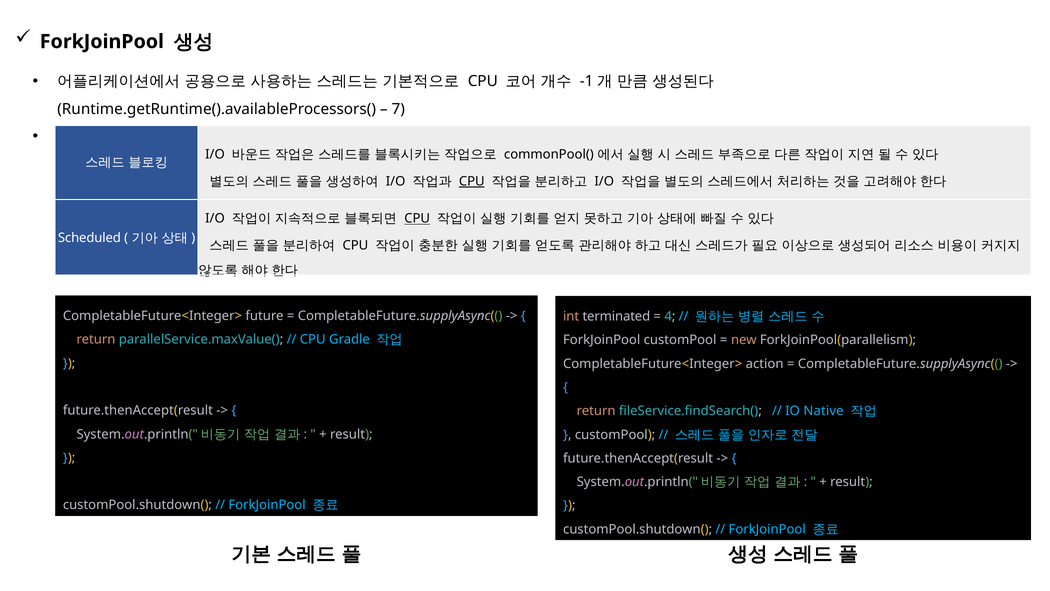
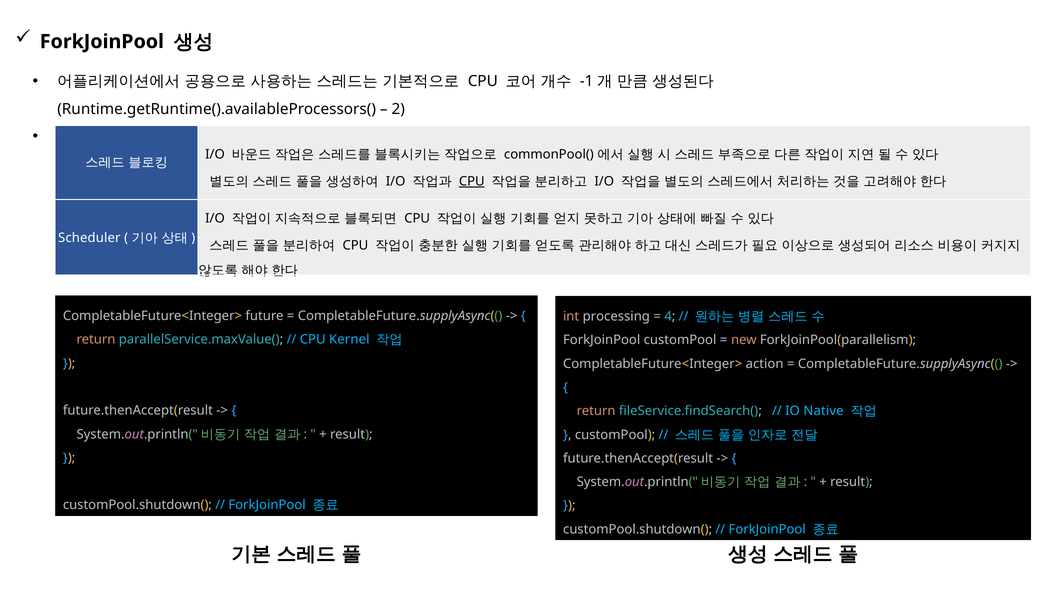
7: 7 -> 2
CPU at (417, 218) underline: present -> none
Scheduled: Scheduled -> Scheduler
terminated: terminated -> processing
Gradle: Gradle -> Kernel
